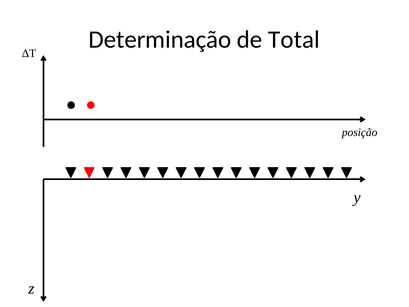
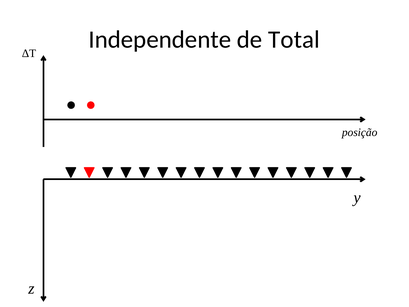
Determinação: Determinação -> Independente
